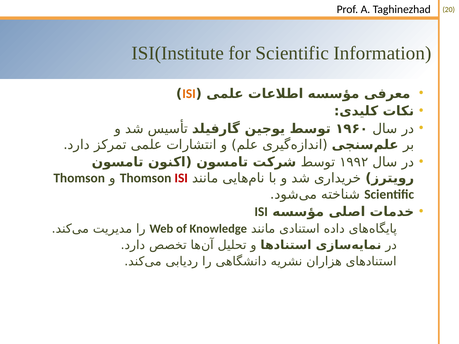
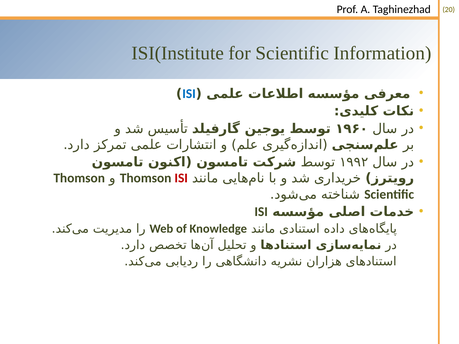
ISI at (189, 94) colour: orange -> blue
